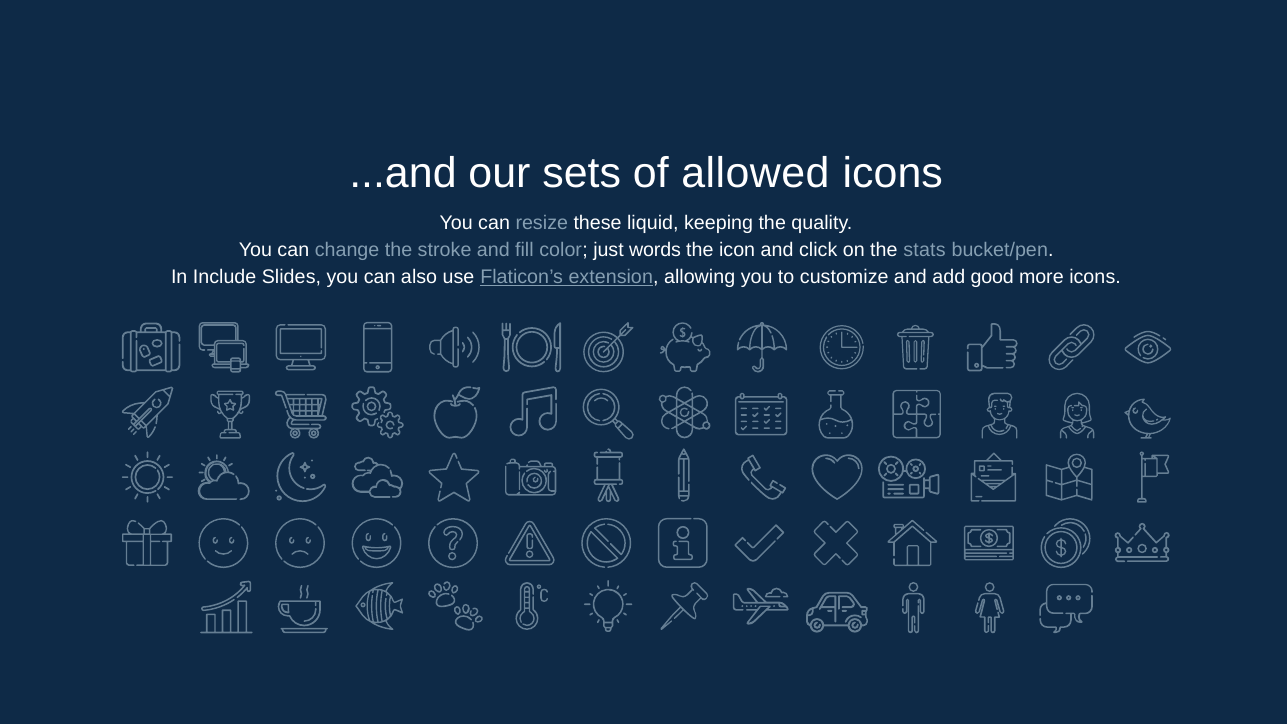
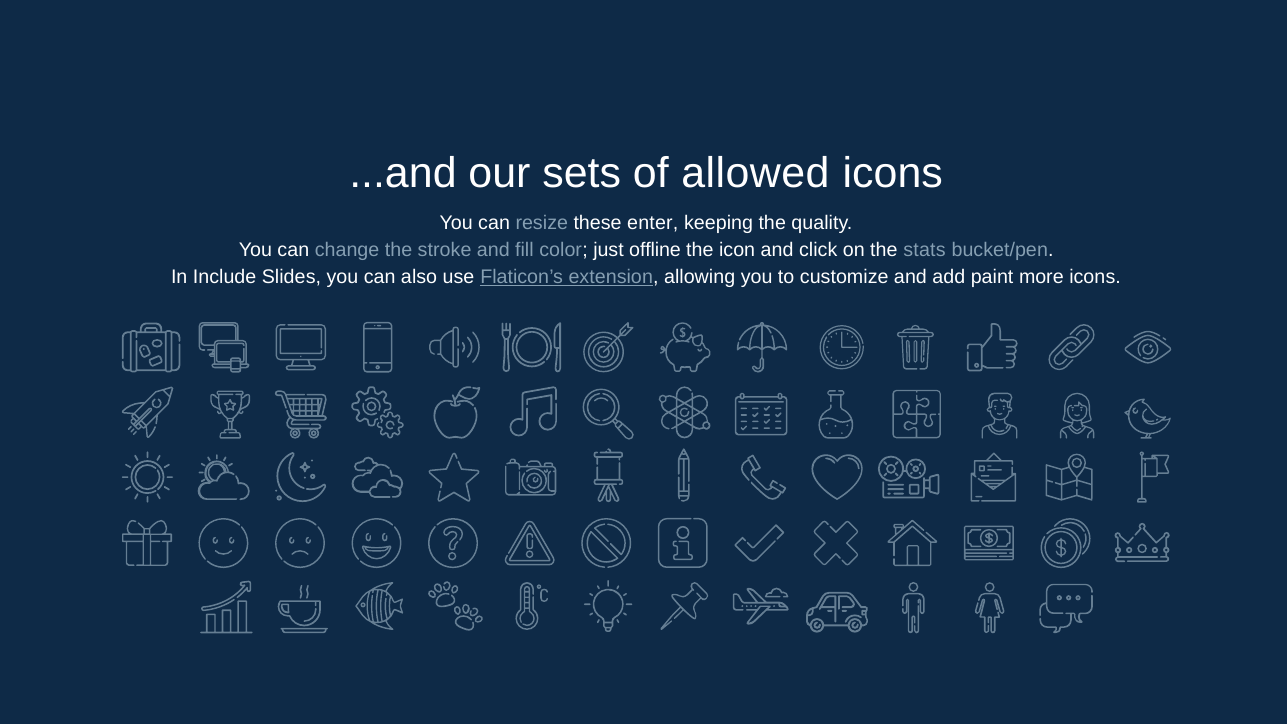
liquid: liquid -> enter
words: words -> offline
good: good -> paint
